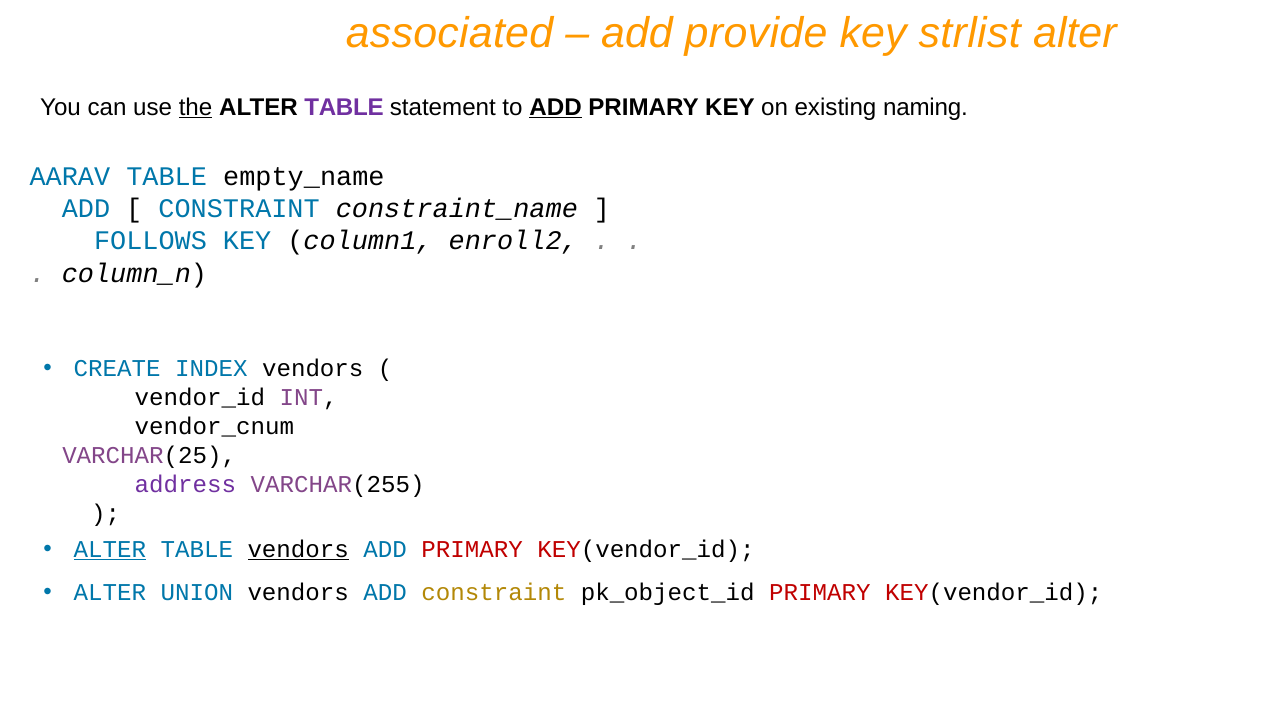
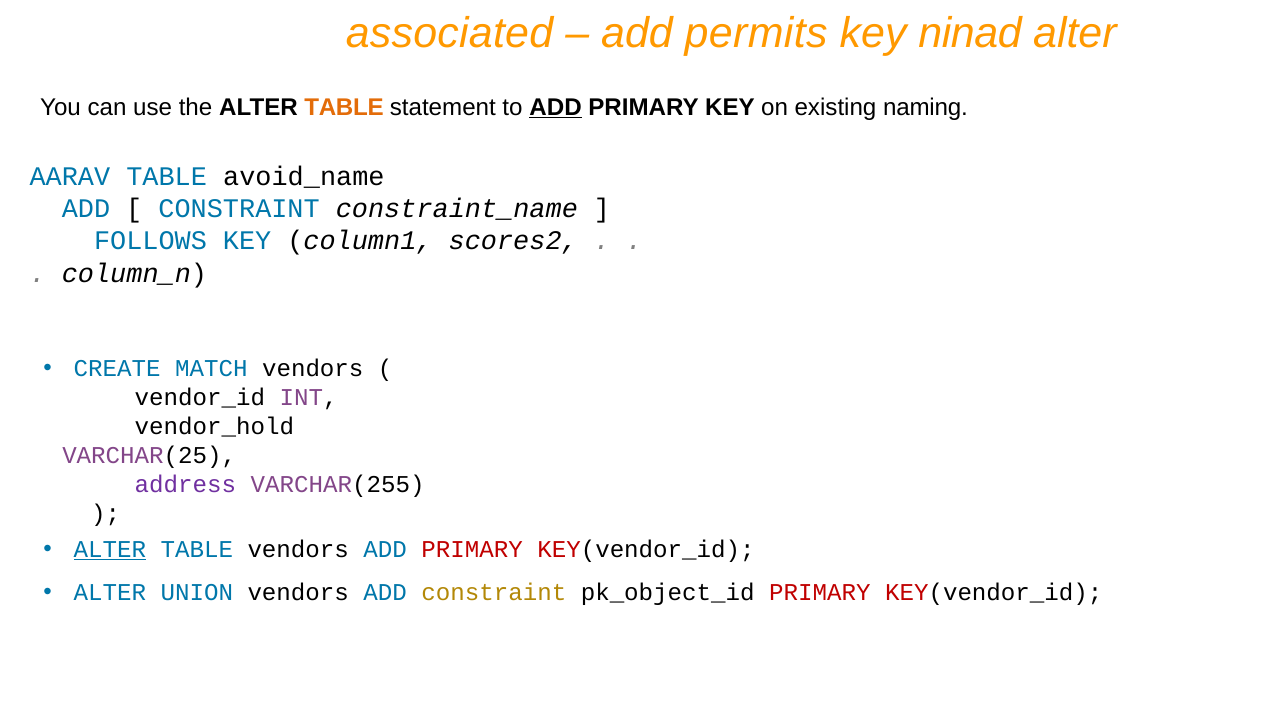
provide: provide -> permits
strlist: strlist -> ninad
the underline: present -> none
TABLE at (344, 107) colour: purple -> orange
empty_name: empty_name -> avoid_name
enroll2: enroll2 -> scores2
INDEX: INDEX -> MATCH
vendor_cnum: vendor_cnum -> vendor_hold
vendors at (298, 550) underline: present -> none
